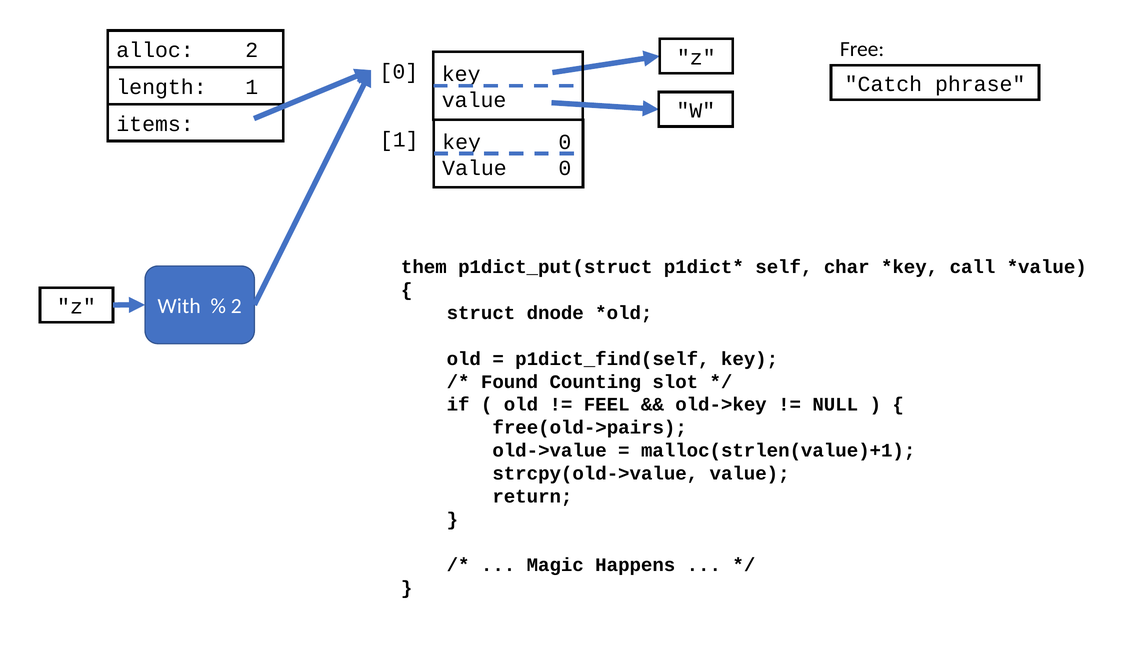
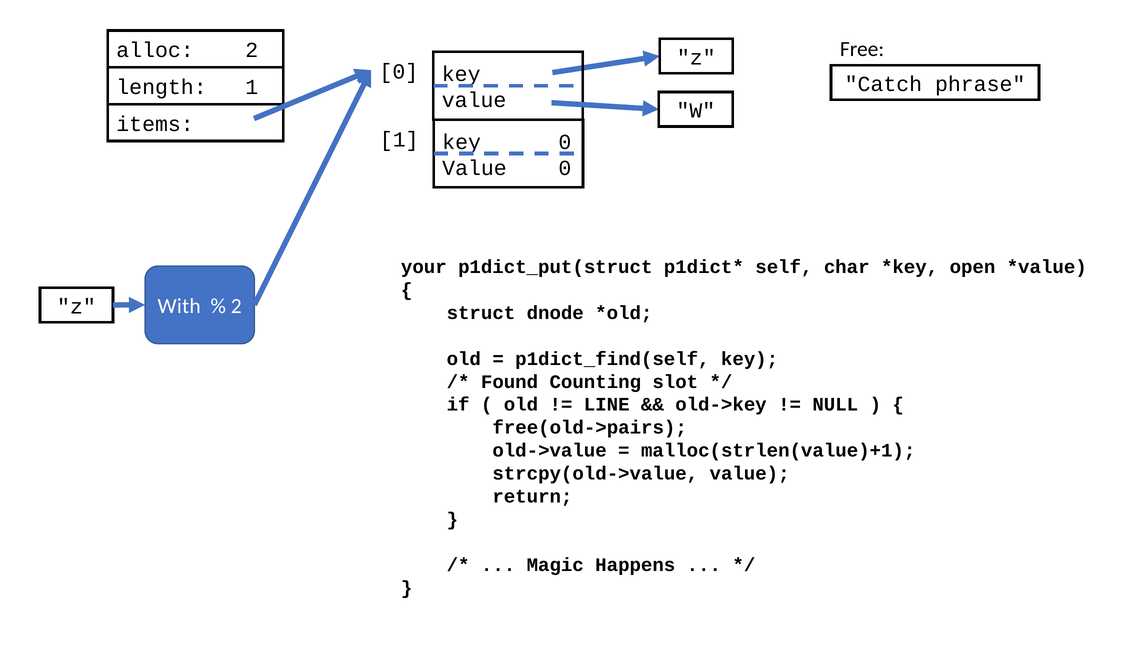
them: them -> your
call: call -> open
FEEL: FEEL -> LINE
